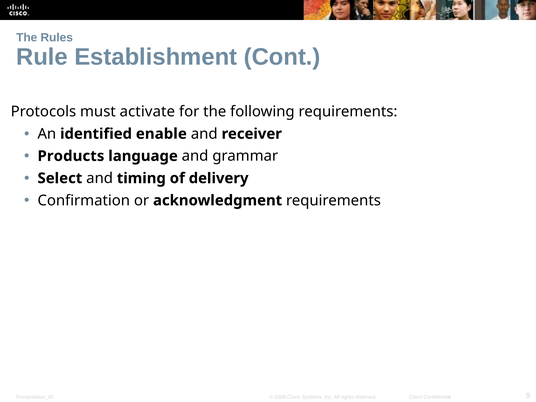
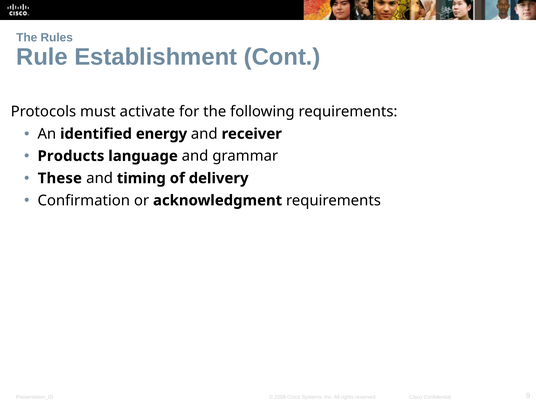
enable: enable -> energy
Select: Select -> These
